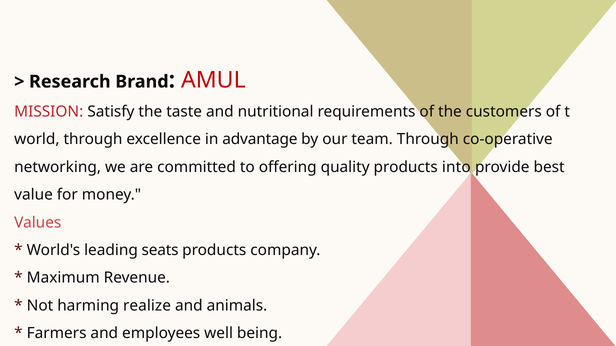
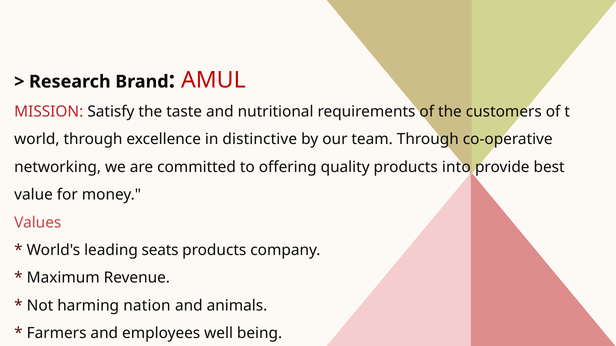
advantage: advantage -> distinctive
realize: realize -> nation
